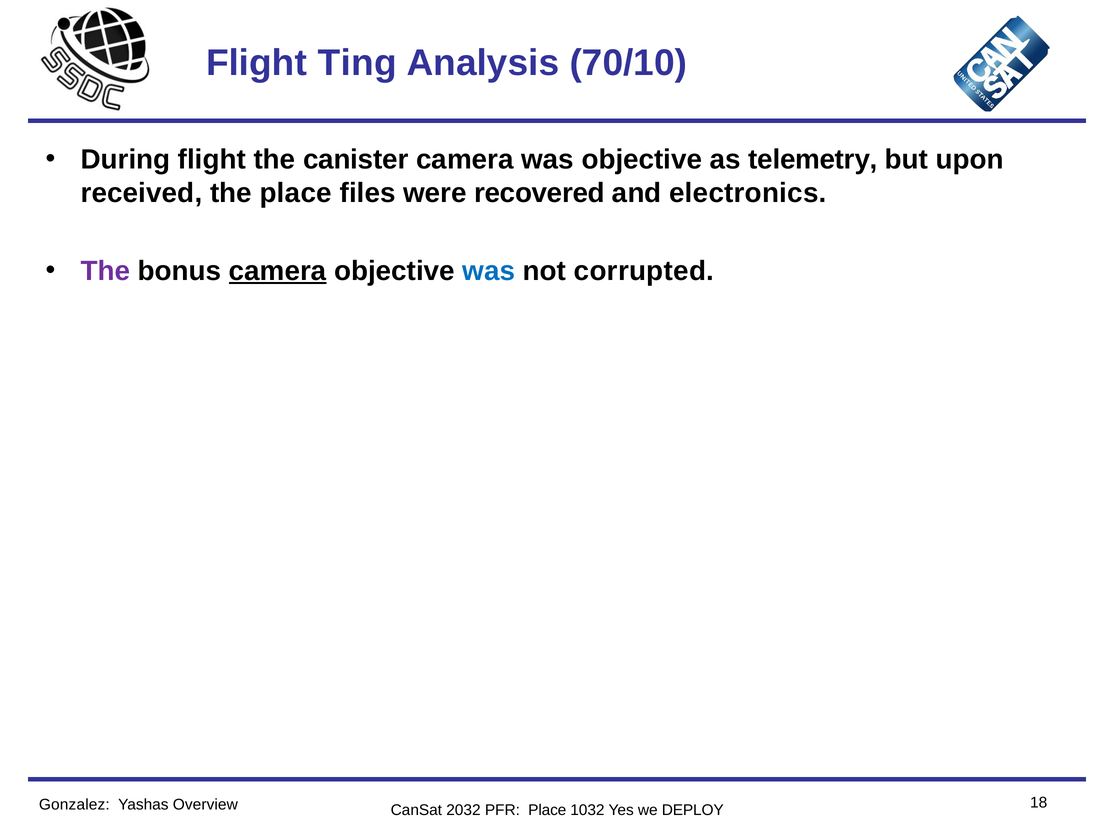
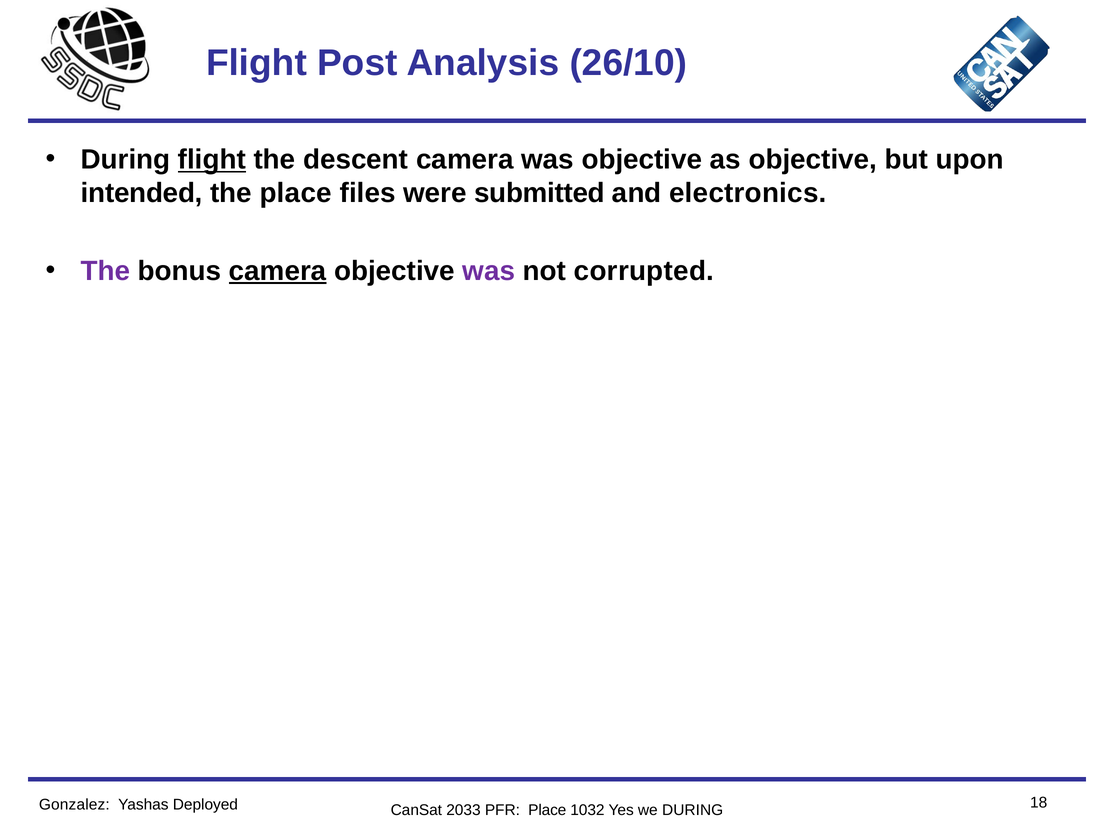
Ting: Ting -> Post
70/10: 70/10 -> 26/10
flight at (212, 160) underline: none -> present
canister: canister -> descent
as telemetry: telemetry -> objective
received: received -> intended
recovered: recovered -> submitted
was at (489, 271) colour: blue -> purple
Overview: Overview -> Deployed
2032: 2032 -> 2033
we DEPLOY: DEPLOY -> DURING
